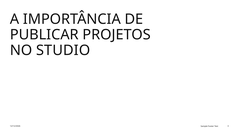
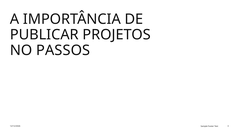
STUDIO: STUDIO -> PASSOS
